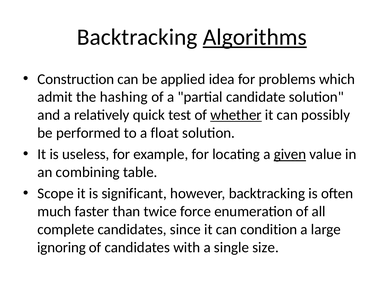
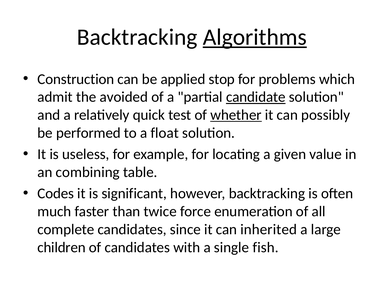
idea: idea -> stop
hashing: hashing -> avoided
candidate underline: none -> present
given underline: present -> none
Scope: Scope -> Codes
condition: condition -> inherited
ignoring: ignoring -> children
size: size -> fish
